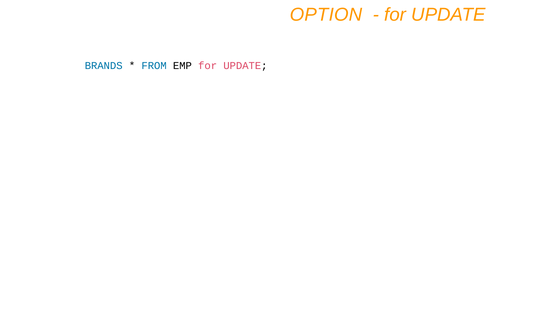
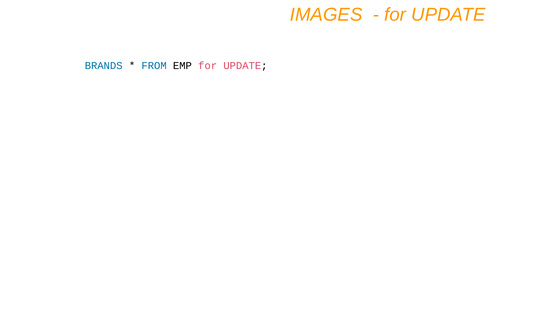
OPTION: OPTION -> IMAGES
